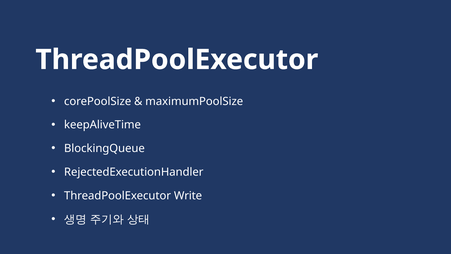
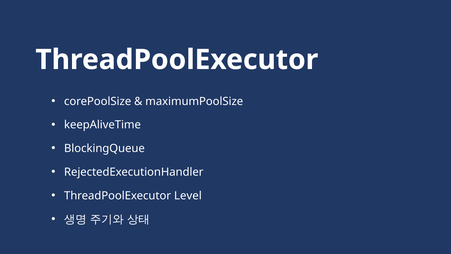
Write: Write -> Level
